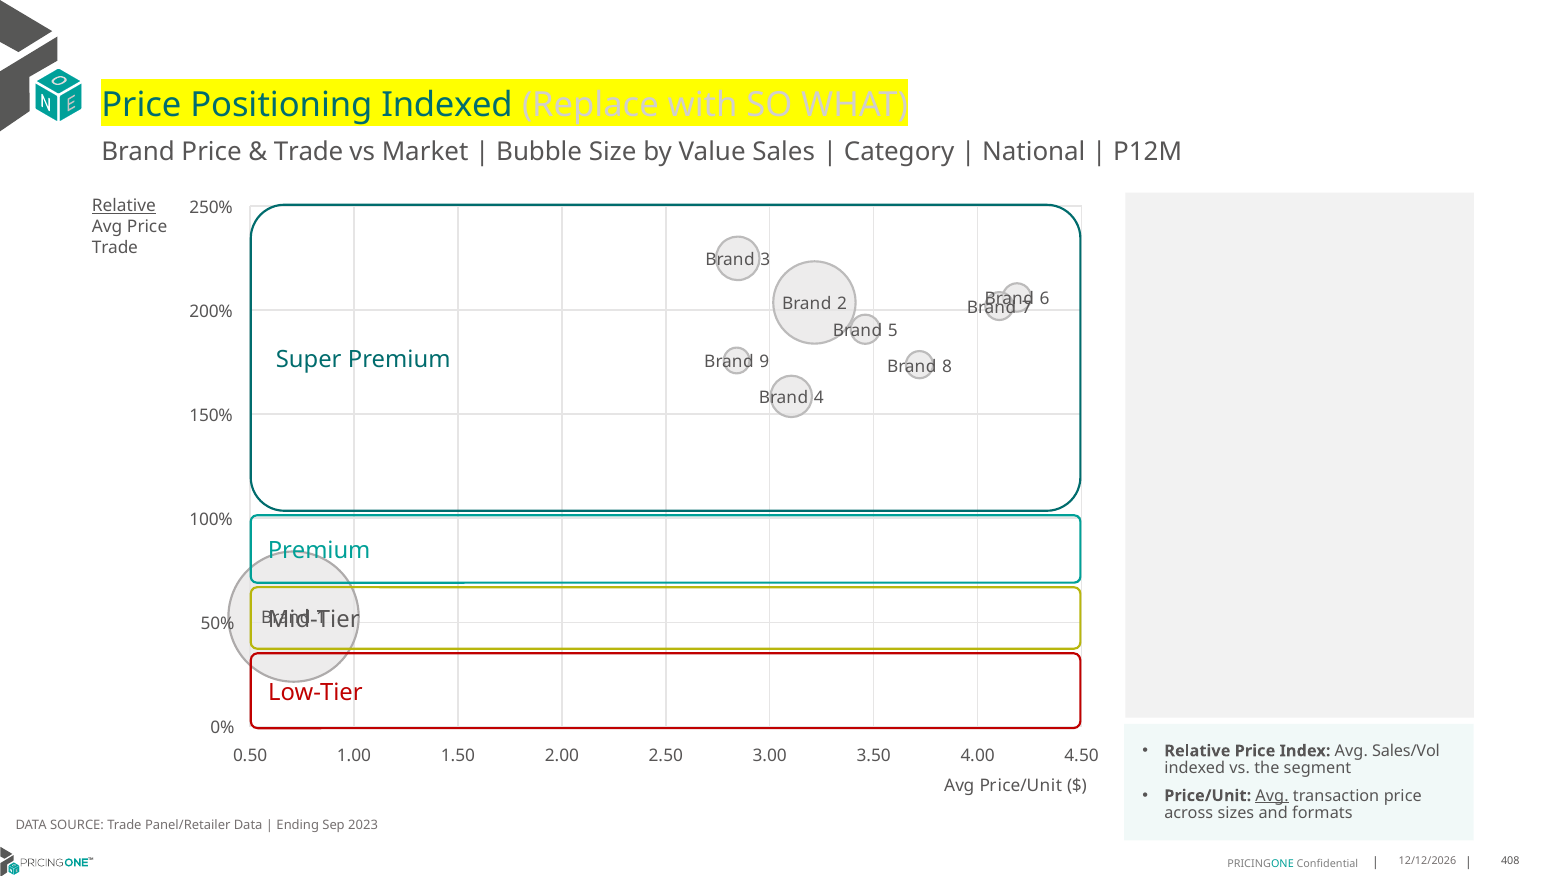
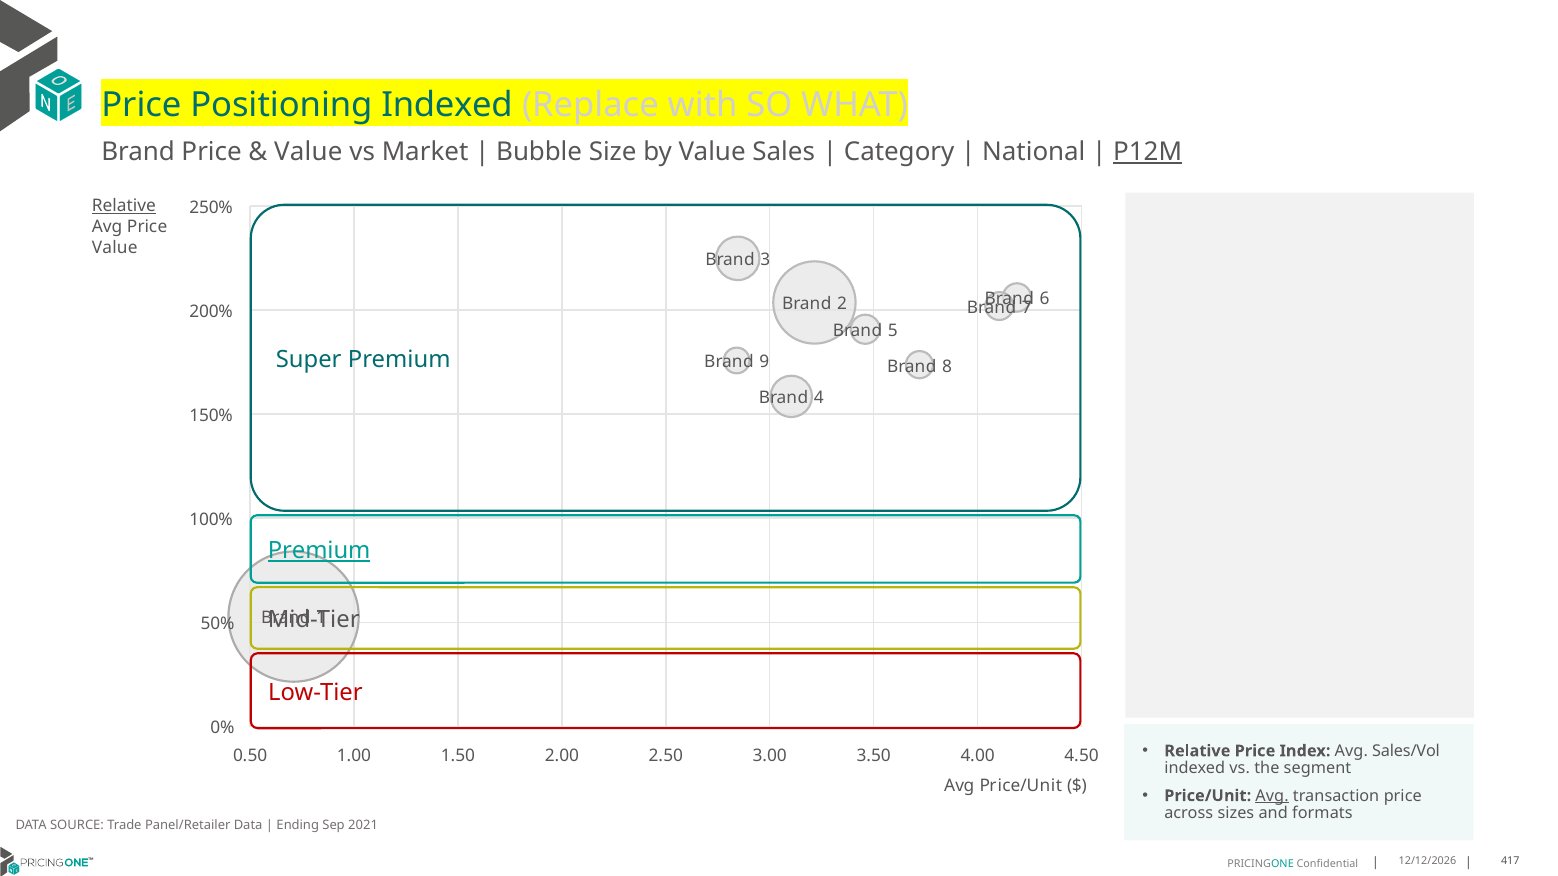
Trade at (309, 152): Trade -> Value
P12M underline: none -> present
Trade at (115, 247): Trade -> Value
Premium at (319, 551) underline: none -> present
2023: 2023 -> 2021
408: 408 -> 417
